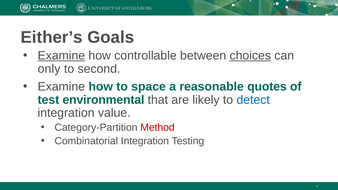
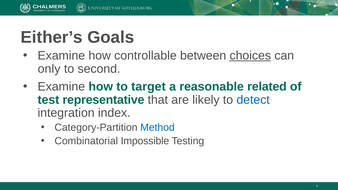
Examine at (61, 56) underline: present -> none
space: space -> target
quotes: quotes -> related
environmental: environmental -> representative
value: value -> index
Method colour: red -> blue
Combinatorial Integration: Integration -> Impossible
